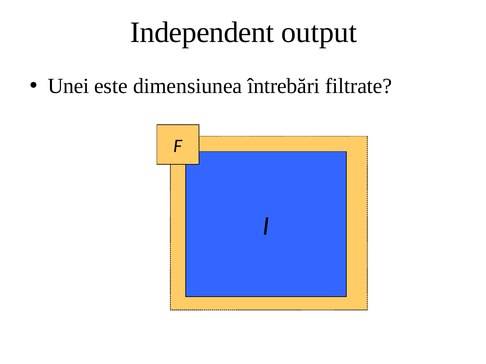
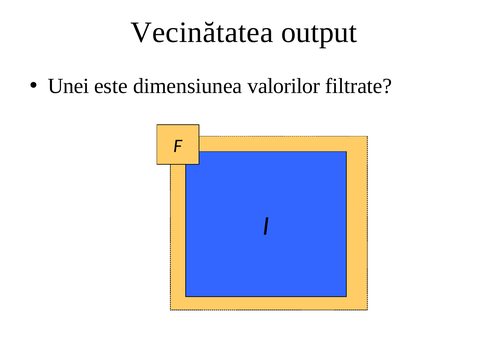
Independent: Independent -> Vecinătatea
întrebări: întrebări -> valorilor
